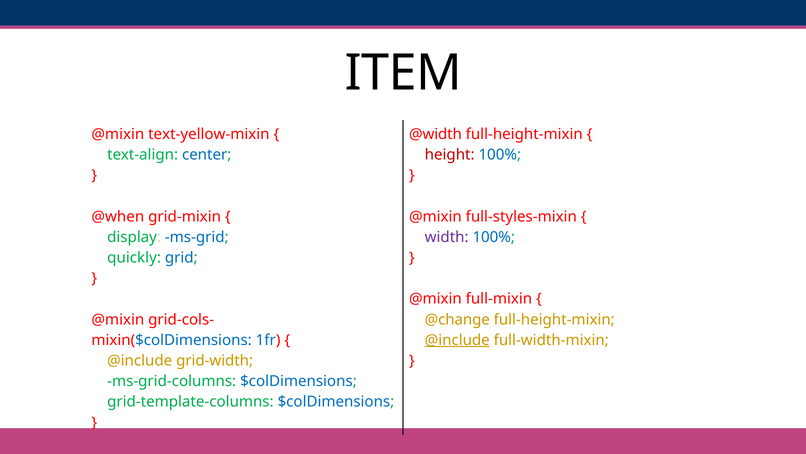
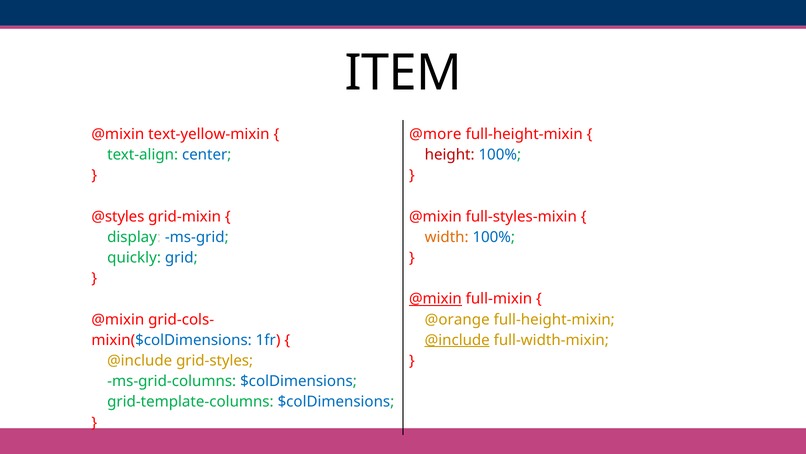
@width: @width -> @more
@when: @when -> @styles
width colour: purple -> orange
@mixin at (435, 299) underline: none -> present
@change: @change -> @orange
grid-width: grid-width -> grid-styles
